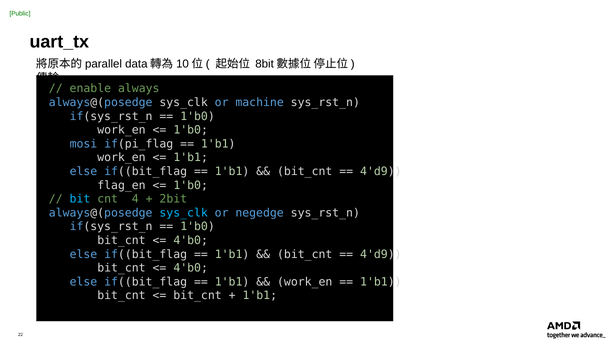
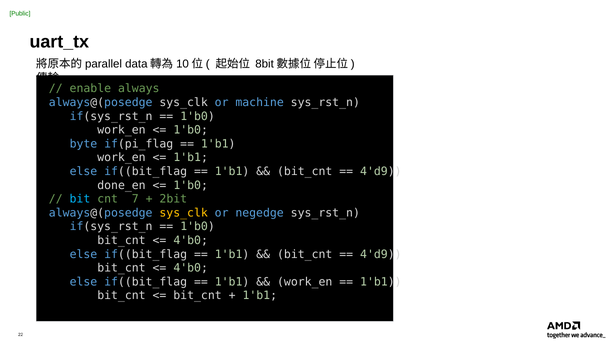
mosi: mosi -> byte
flag_en: flag_en -> done_en
4: 4 -> 7
sys_clk at (184, 213) colour: light blue -> yellow
